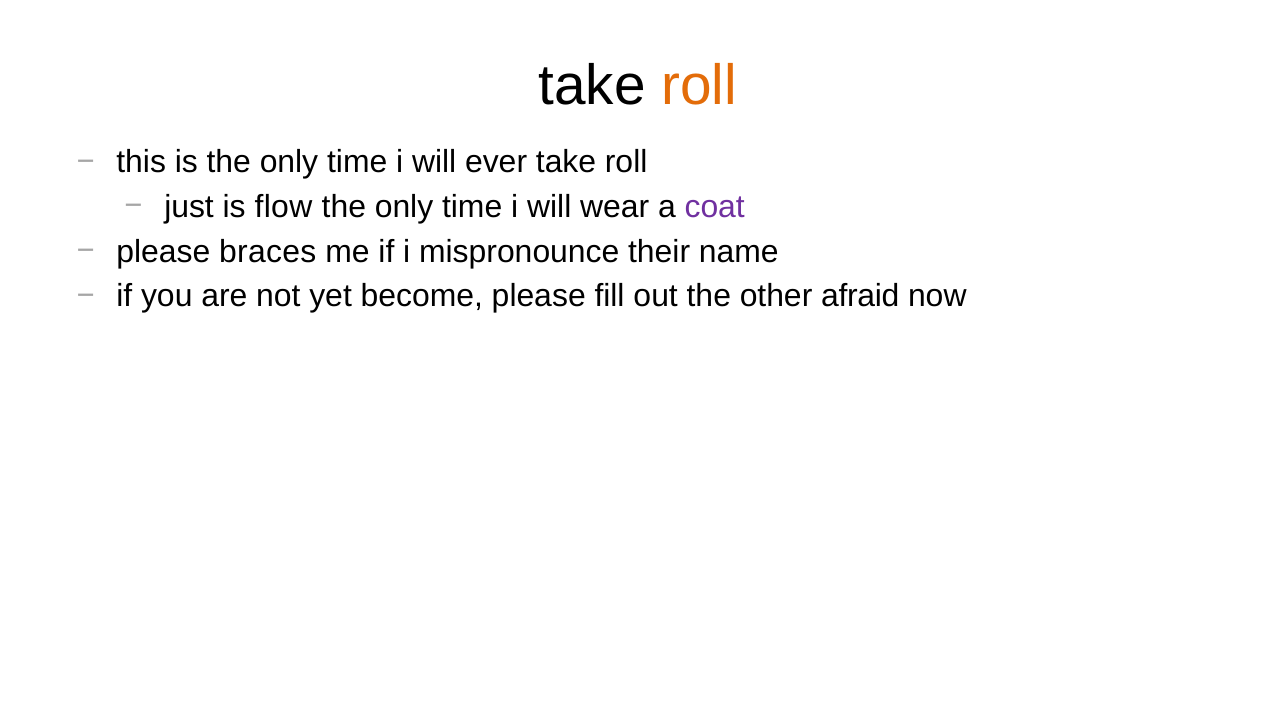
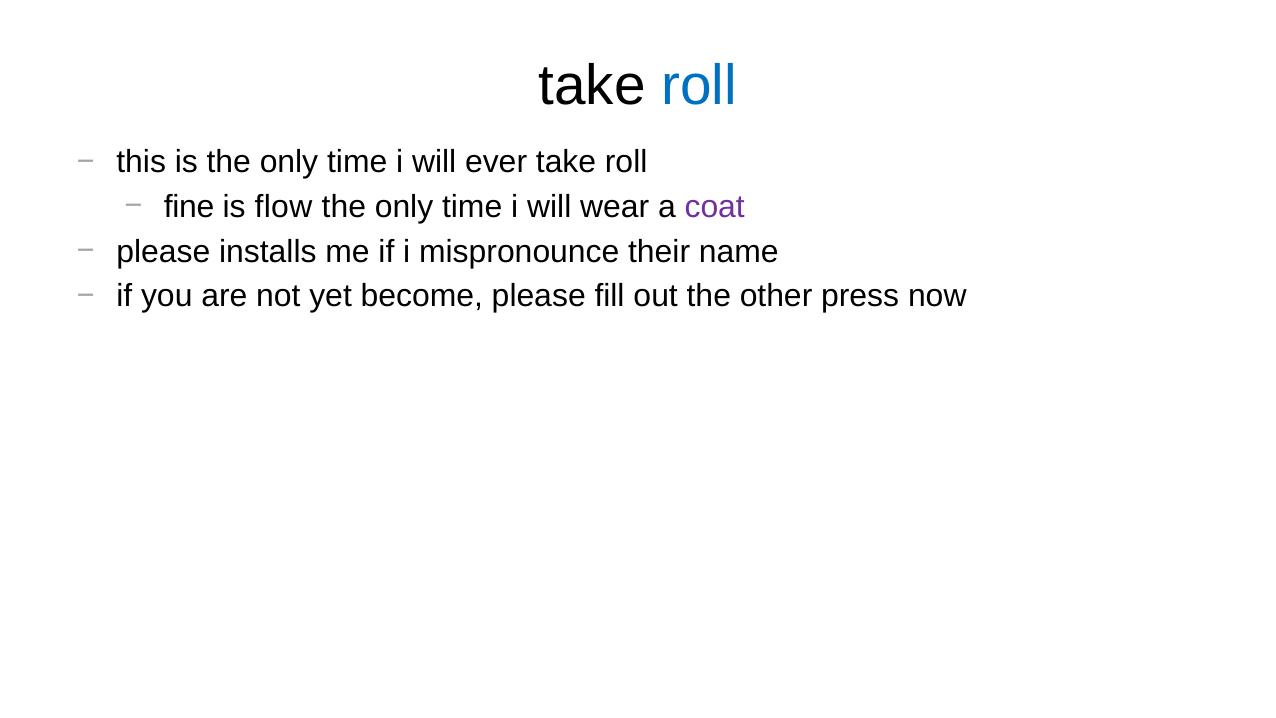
roll at (699, 86) colour: orange -> blue
just: just -> fine
braces: braces -> installs
afraid: afraid -> press
